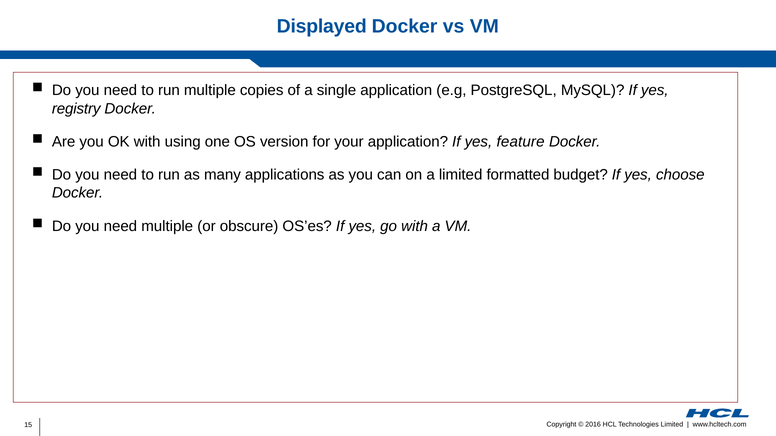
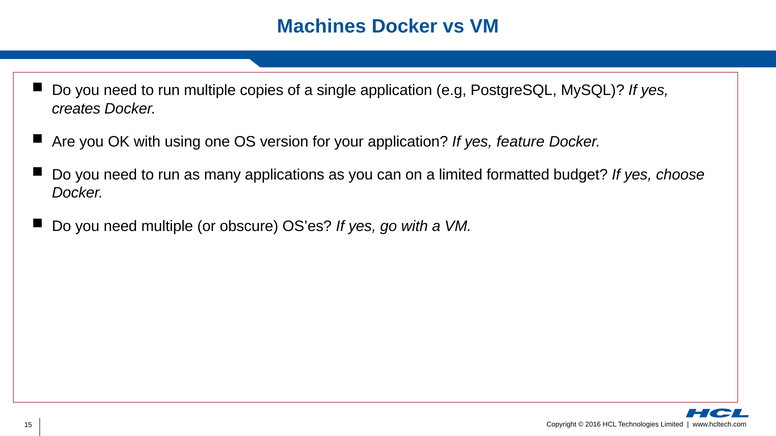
Displayed: Displayed -> Machines
registry: registry -> creates
